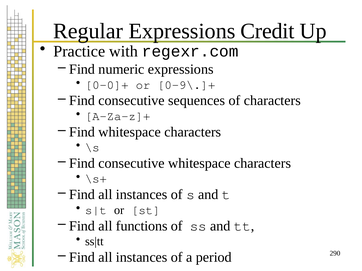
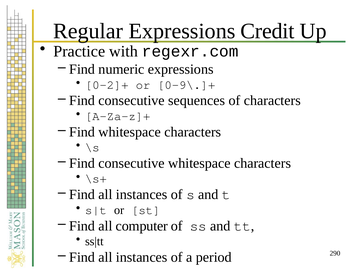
0-0]+: 0-0]+ -> 0-2]+
functions: functions -> computer
